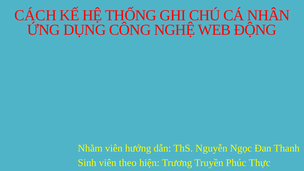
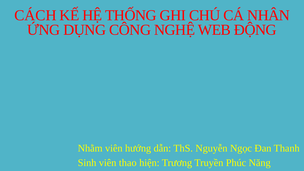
theo: theo -> thao
Thực: Thực -> Năng
